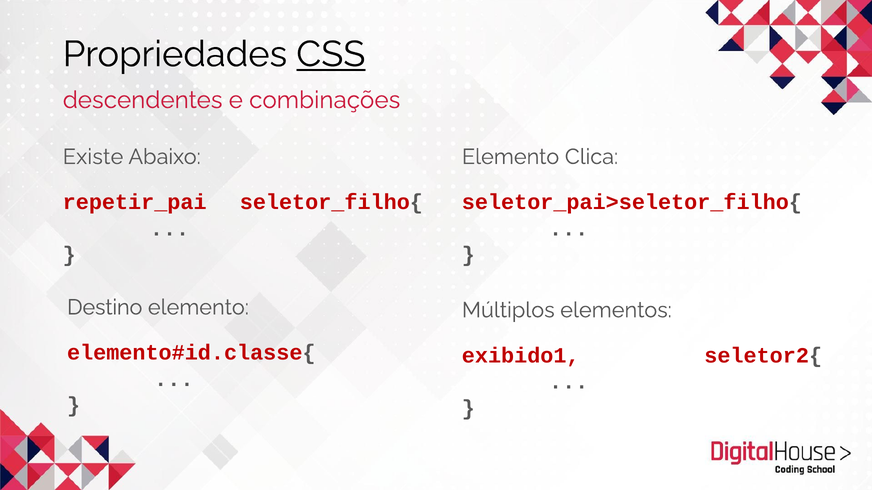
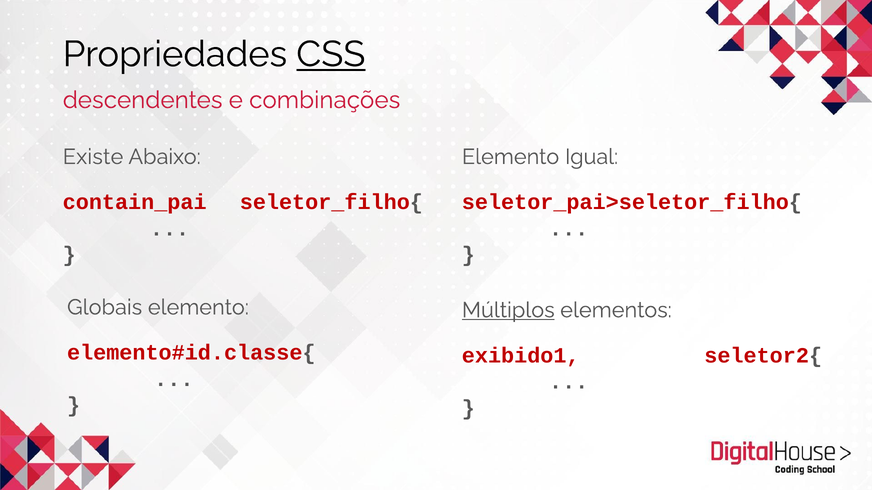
Clica: Clica -> Igual
repetir_pai: repetir_pai -> contain_pai
Destino: Destino -> Globais
Múltiplos underline: none -> present
